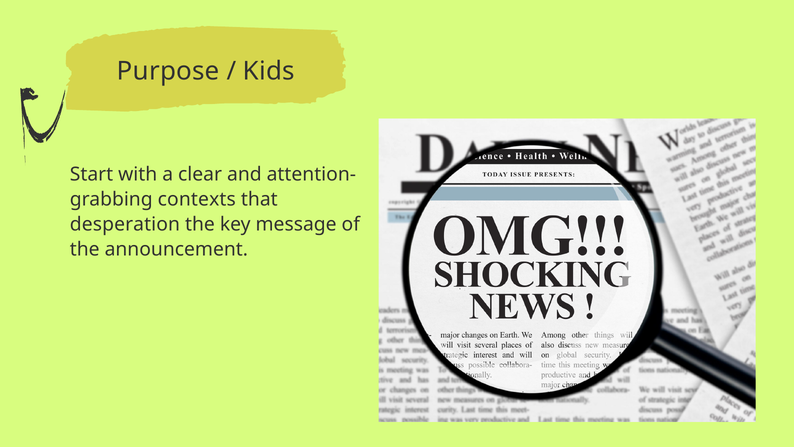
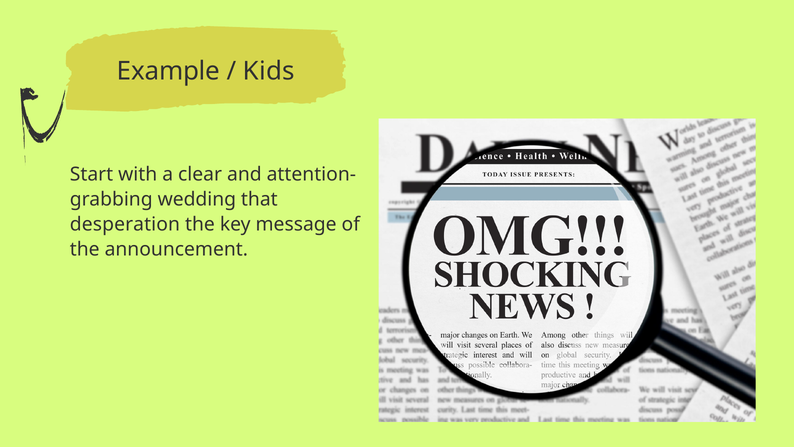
Purpose: Purpose -> Example
contexts: contexts -> wedding
